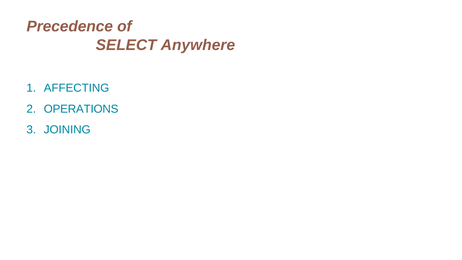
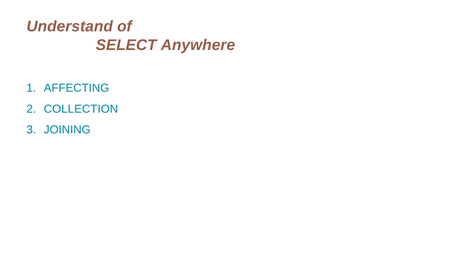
Precedence: Precedence -> Understand
OPERATIONS: OPERATIONS -> COLLECTION
